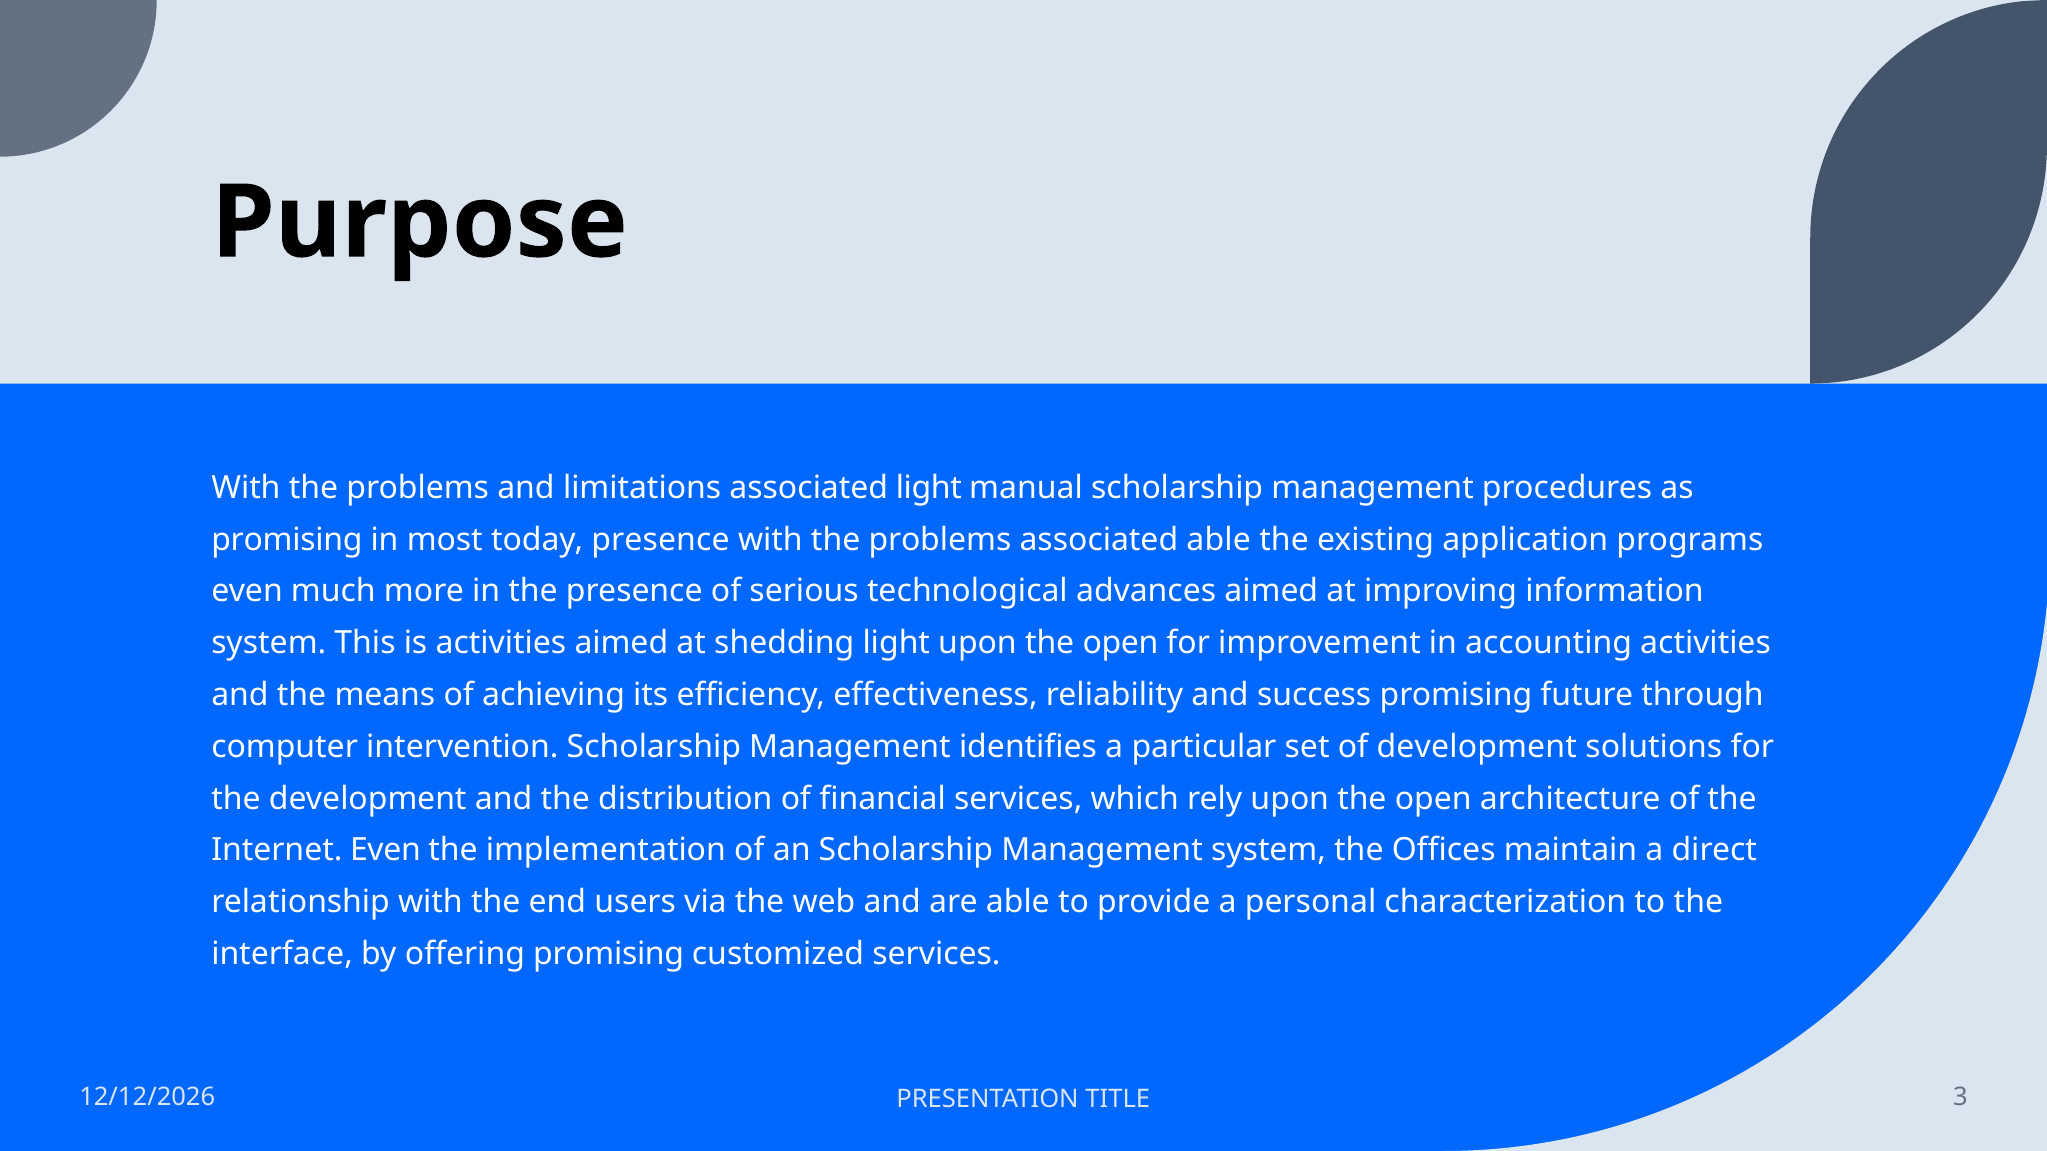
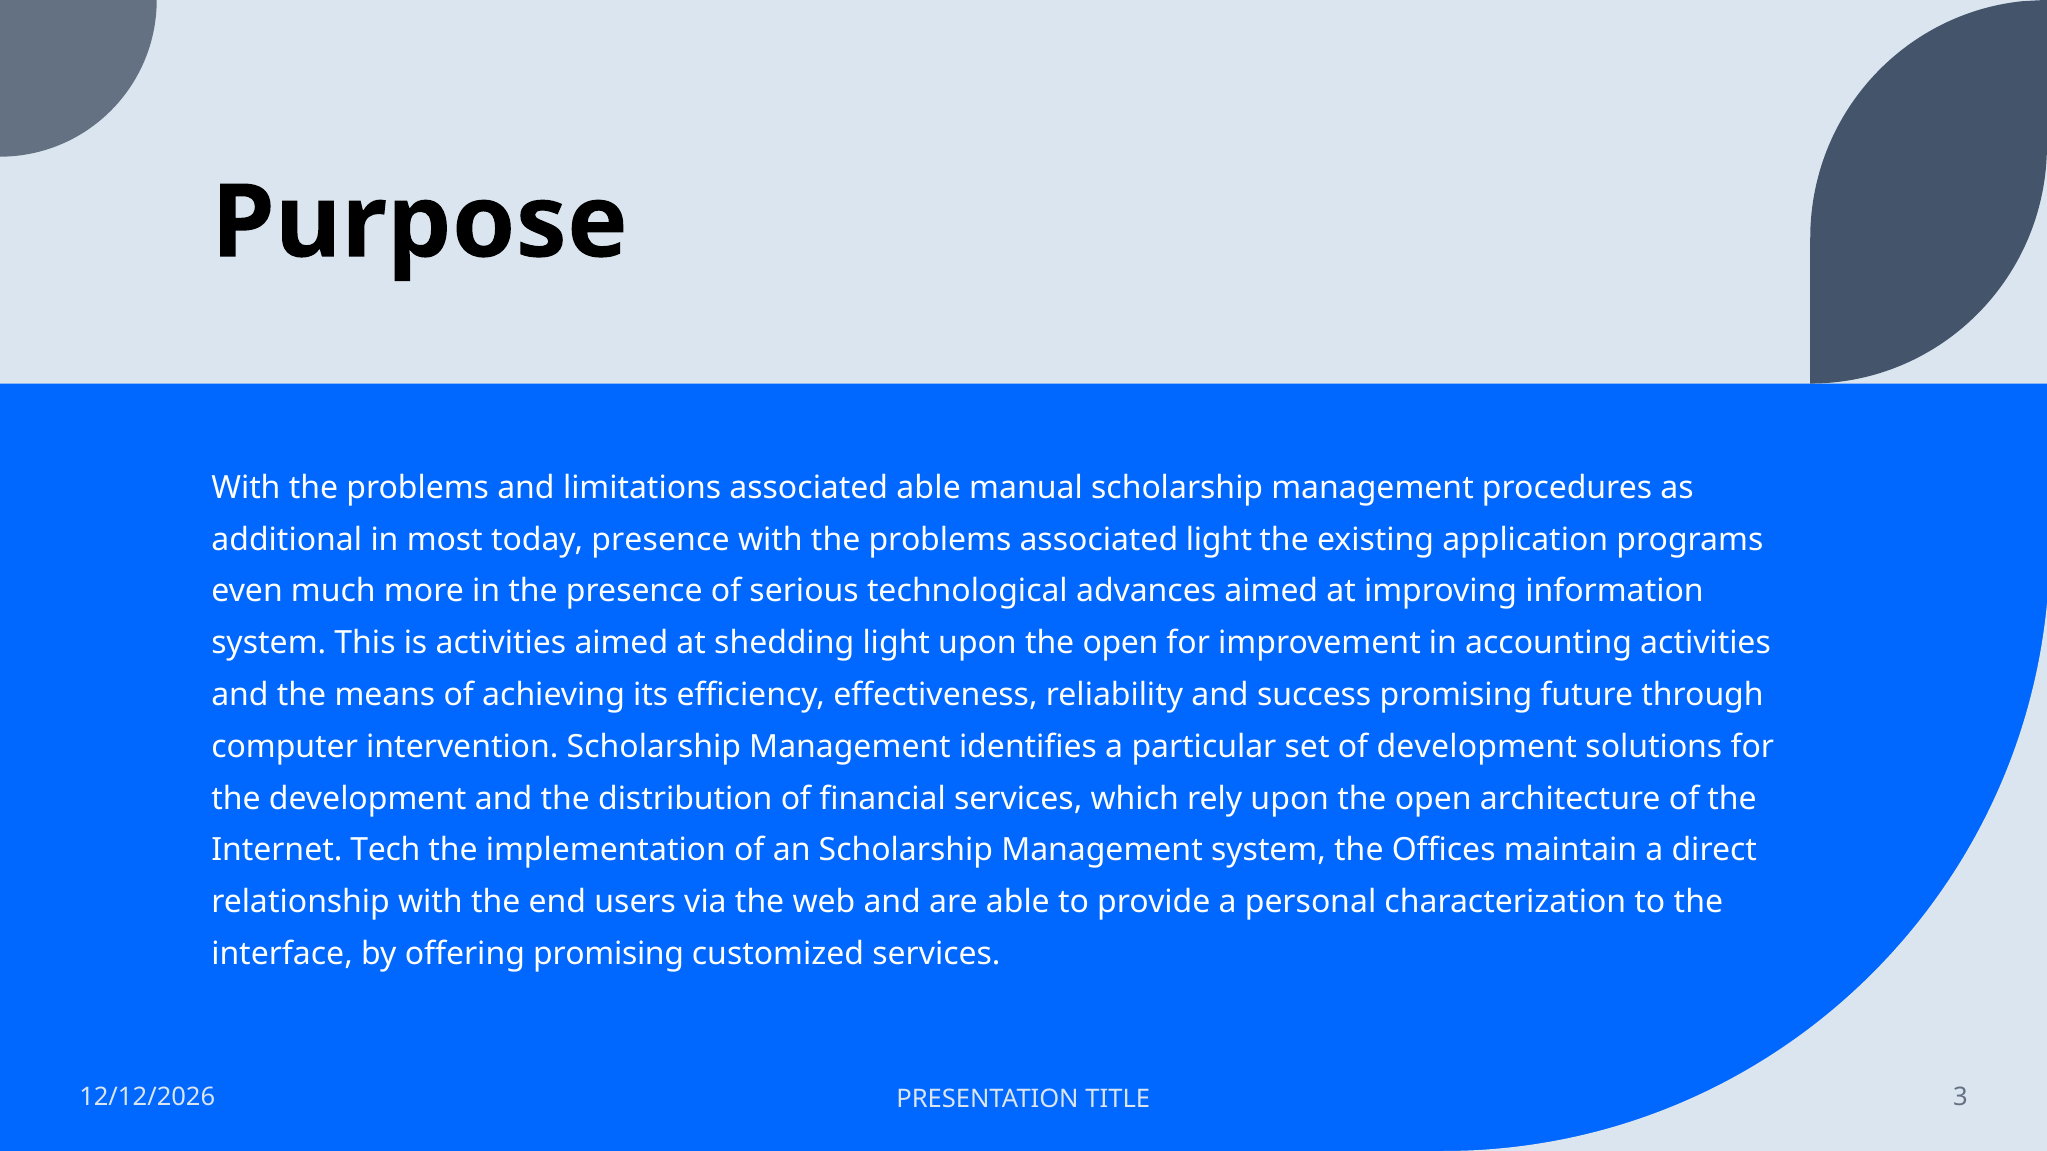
associated light: light -> able
promising at (287, 540): promising -> additional
associated able: able -> light
Internet Even: Even -> Tech
